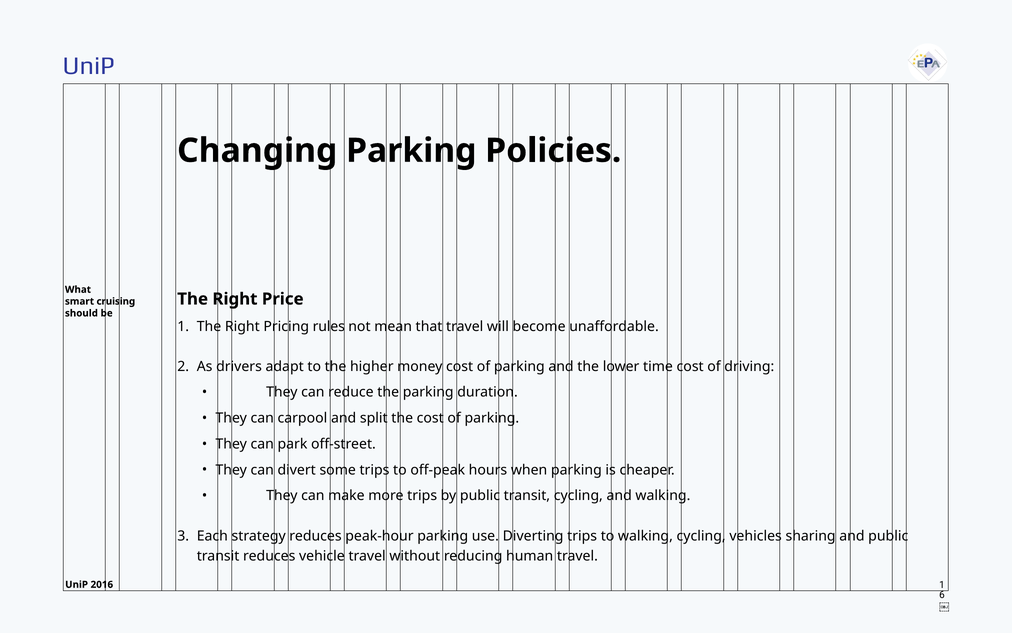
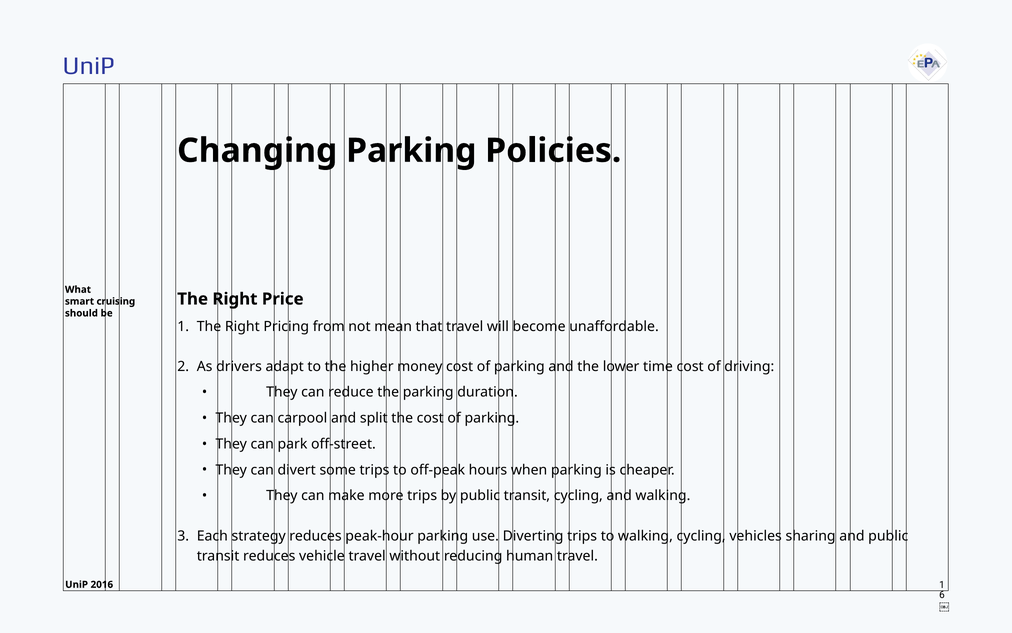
rules: rules -> from
